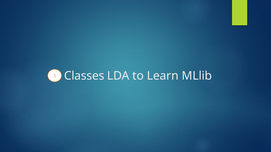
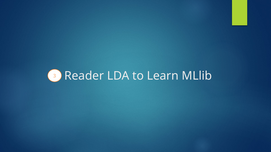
Classes: Classes -> Reader
